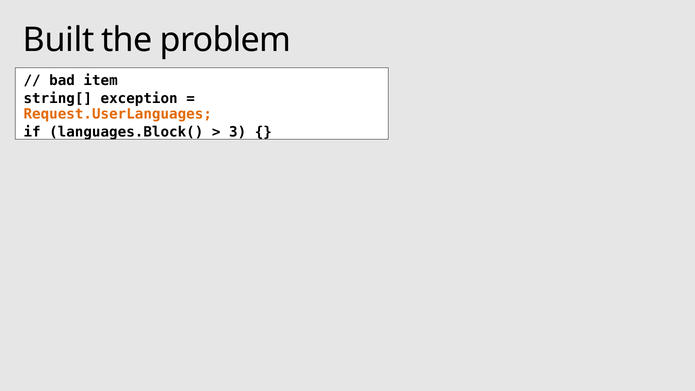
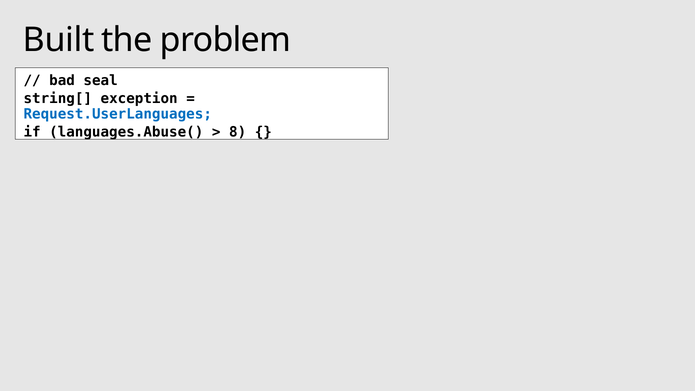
item: item -> seal
Request.UserLanguages colour: orange -> blue
languages.Block(: languages.Block( -> languages.Abuse(
3: 3 -> 8
